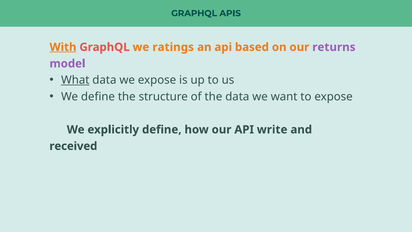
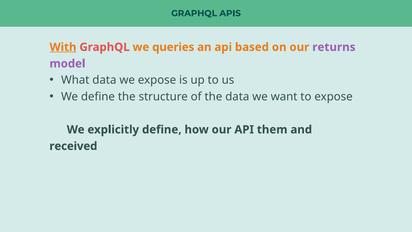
ratings: ratings -> queries
What underline: present -> none
write: write -> them
